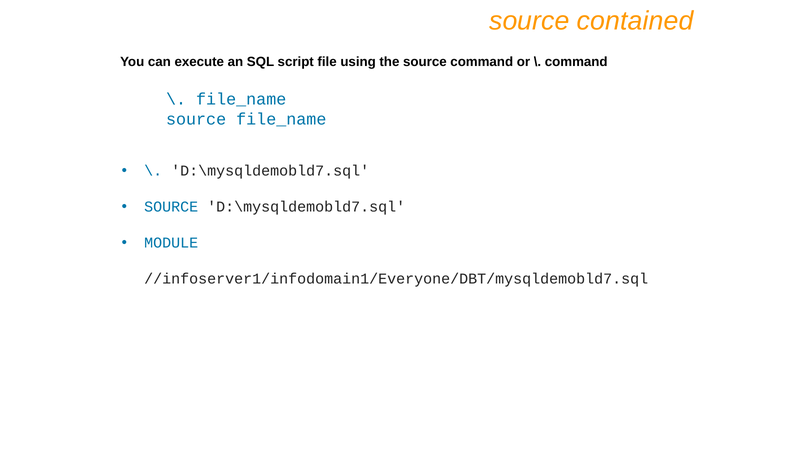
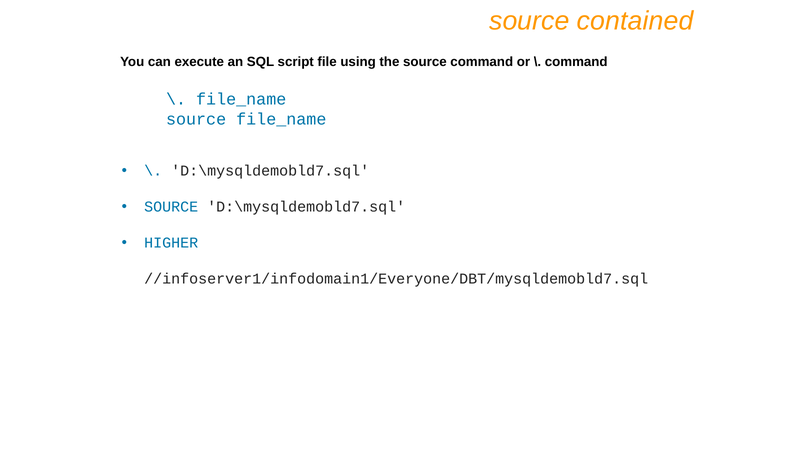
MODULE: MODULE -> HIGHER
